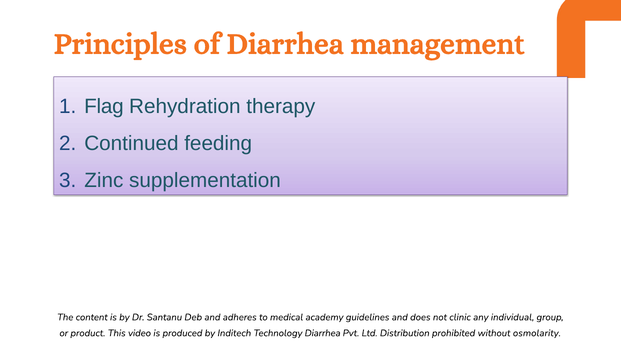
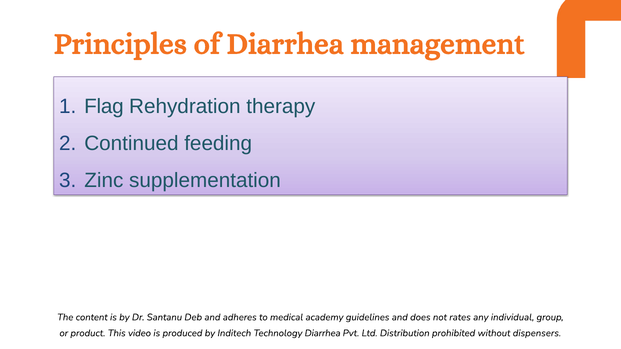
clinic: clinic -> rates
osmolarity: osmolarity -> dispensers
